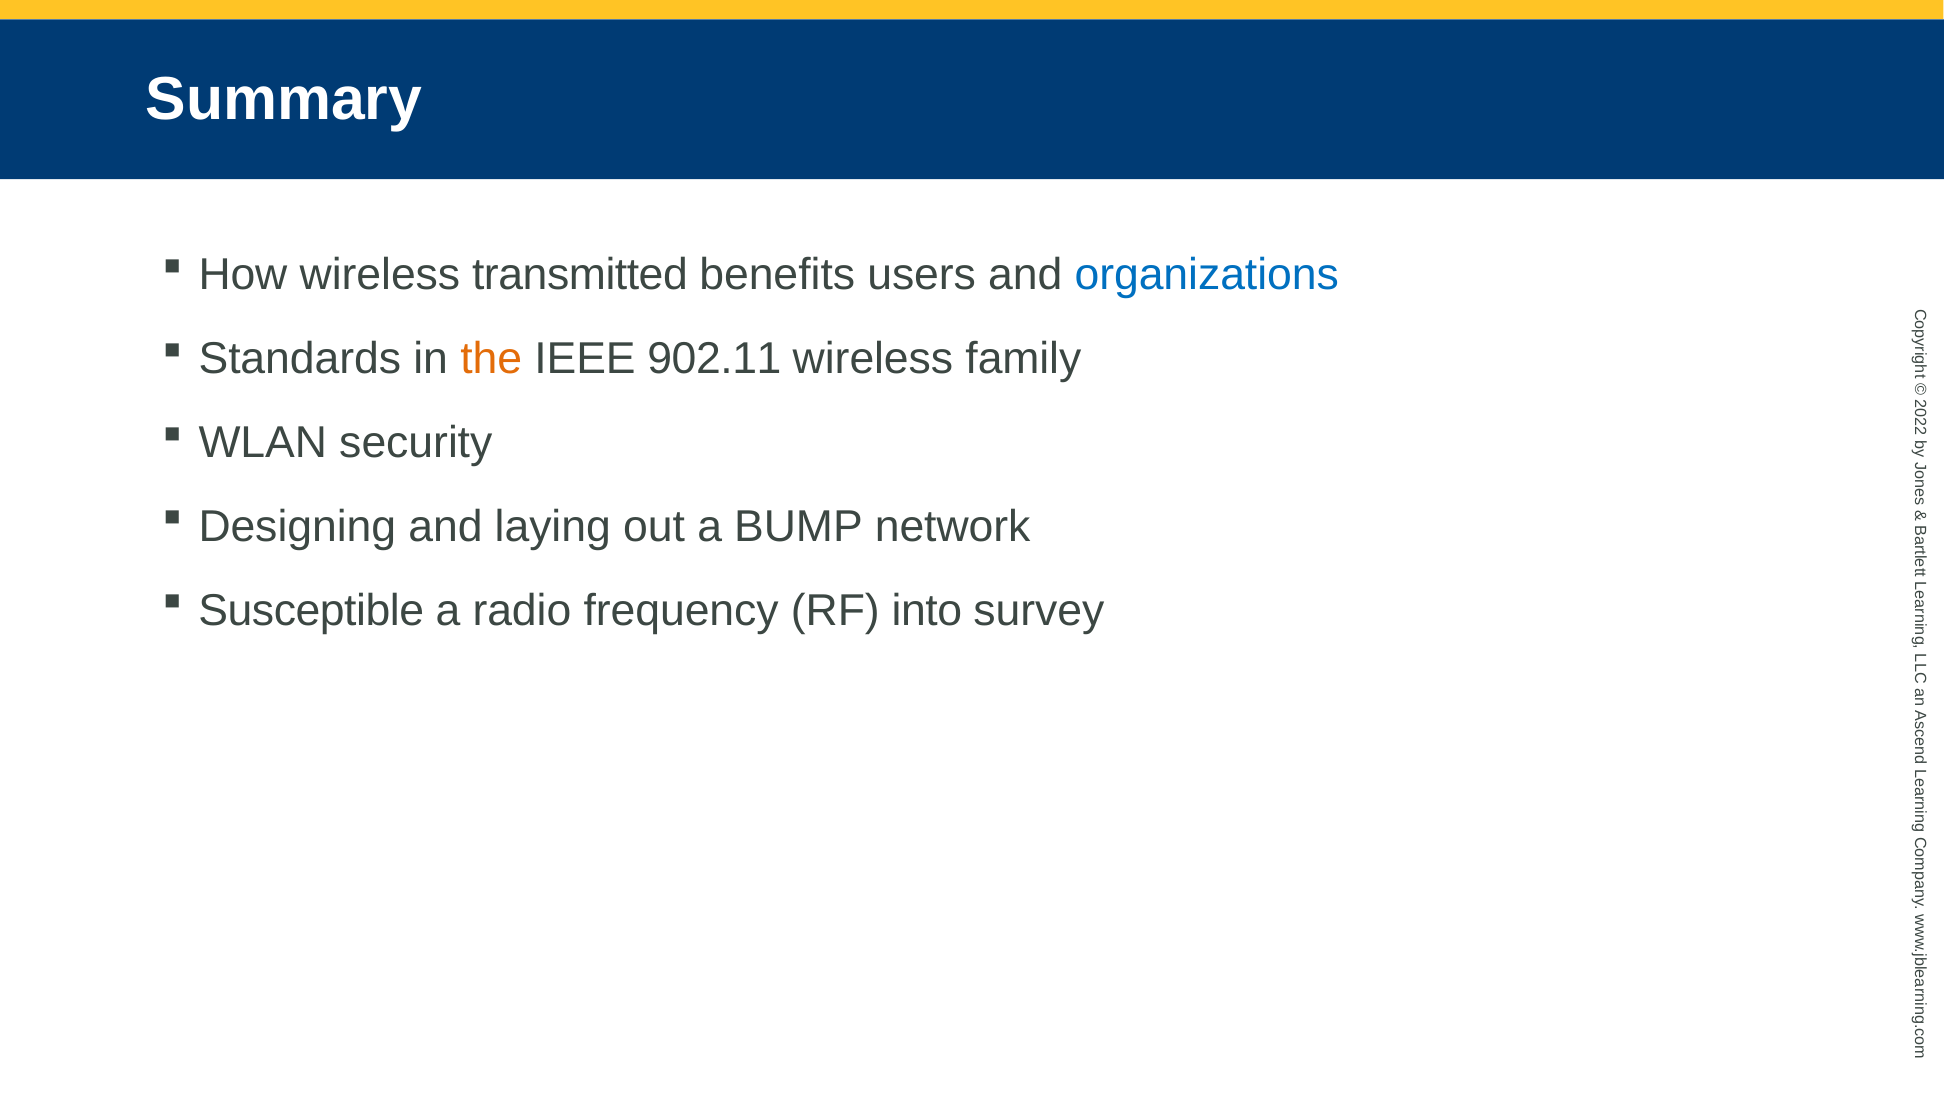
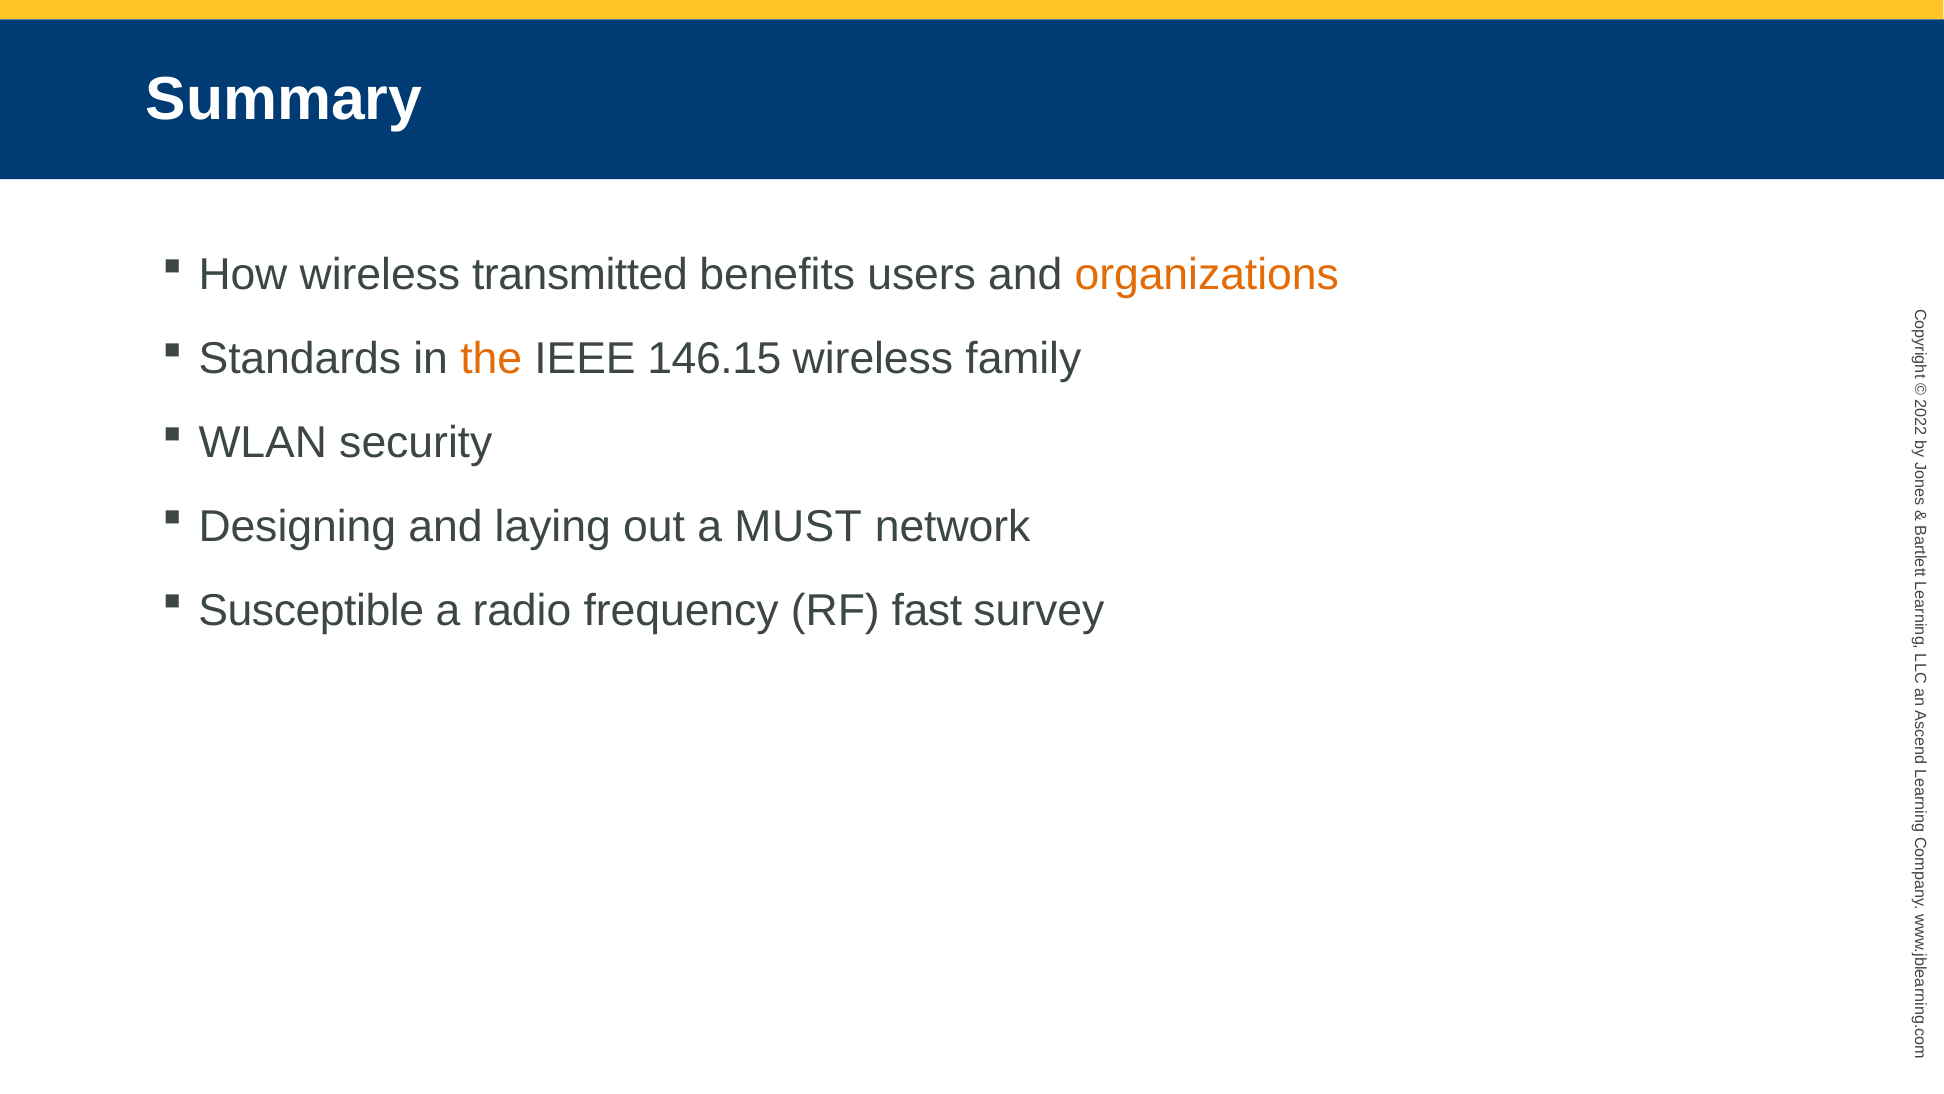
organizations colour: blue -> orange
902.11: 902.11 -> 146.15
BUMP: BUMP -> MUST
into: into -> fast
